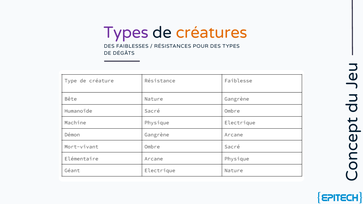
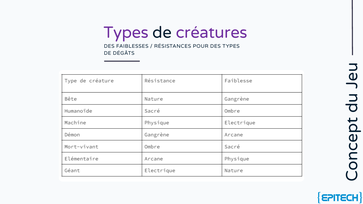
créatures colour: orange -> purple
